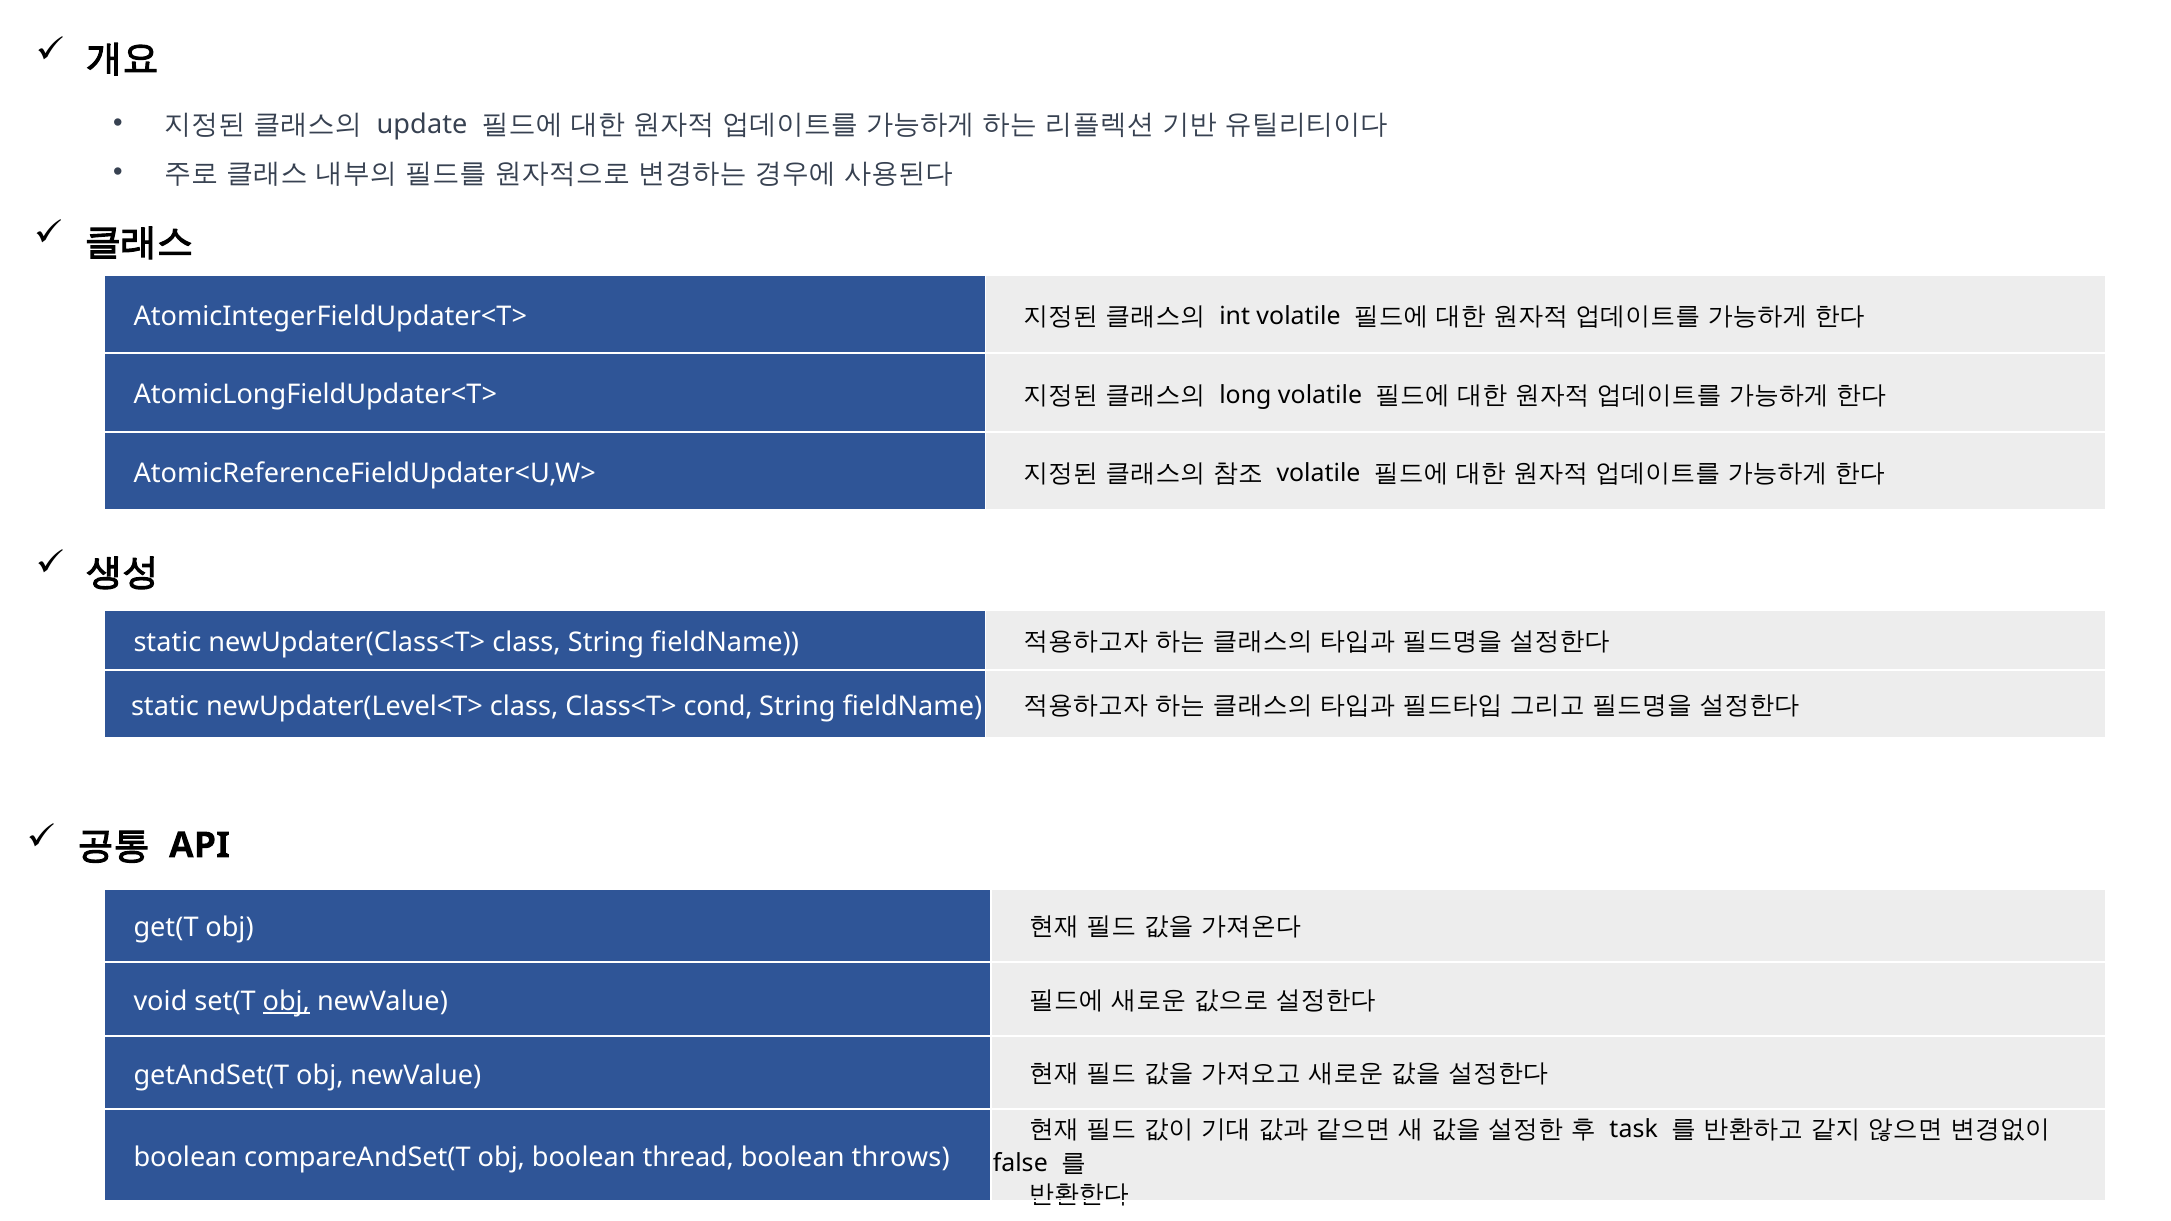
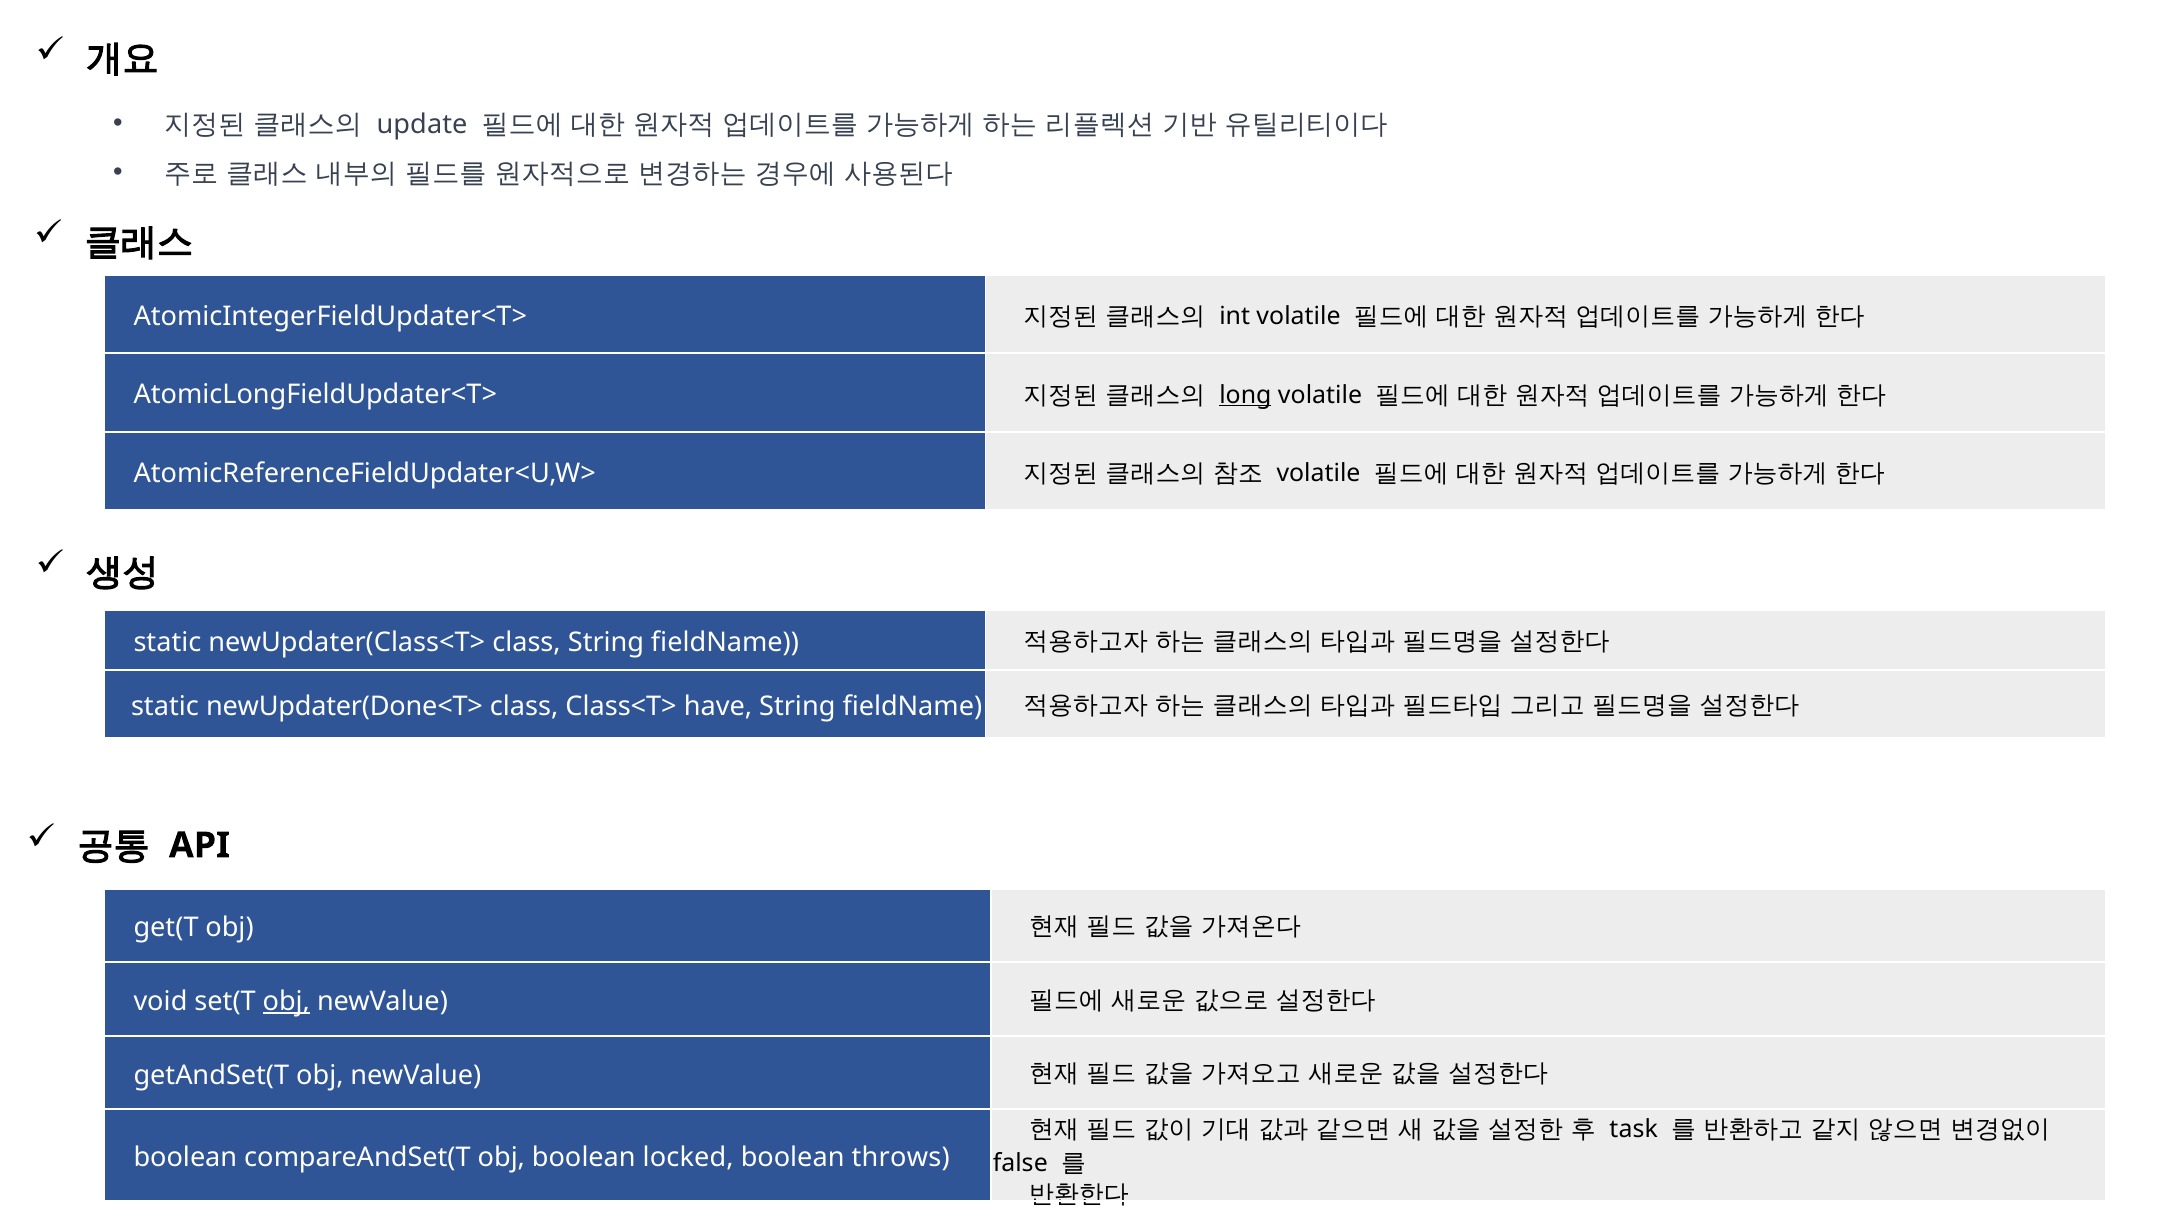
long underline: none -> present
newUpdater(Level<T>: newUpdater(Level<T> -> newUpdater(Done<T>
cond: cond -> have
thread: thread -> locked
